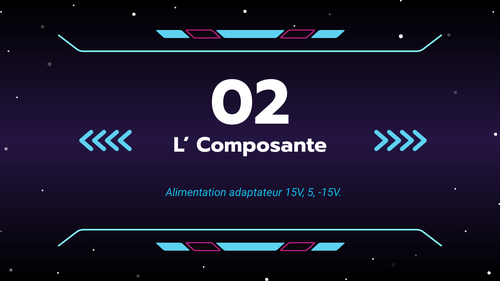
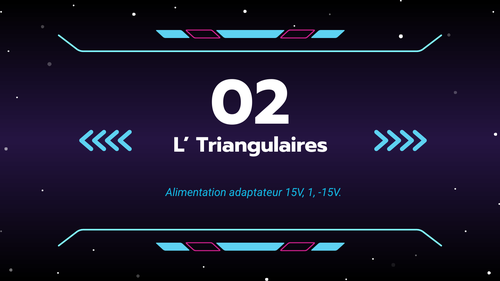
Composante: Composante -> Triangulaires
5: 5 -> 1
